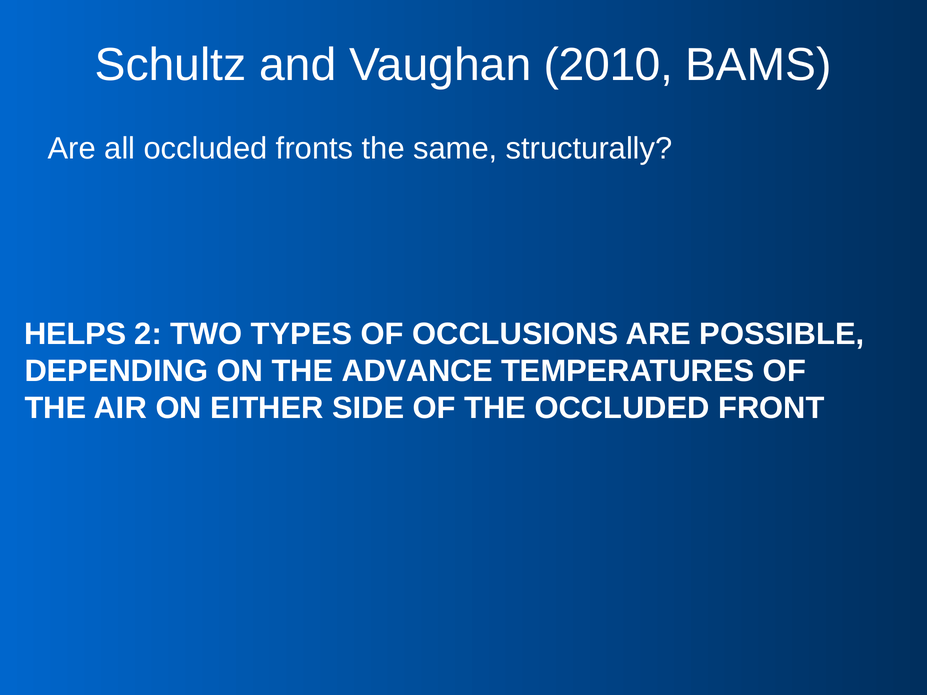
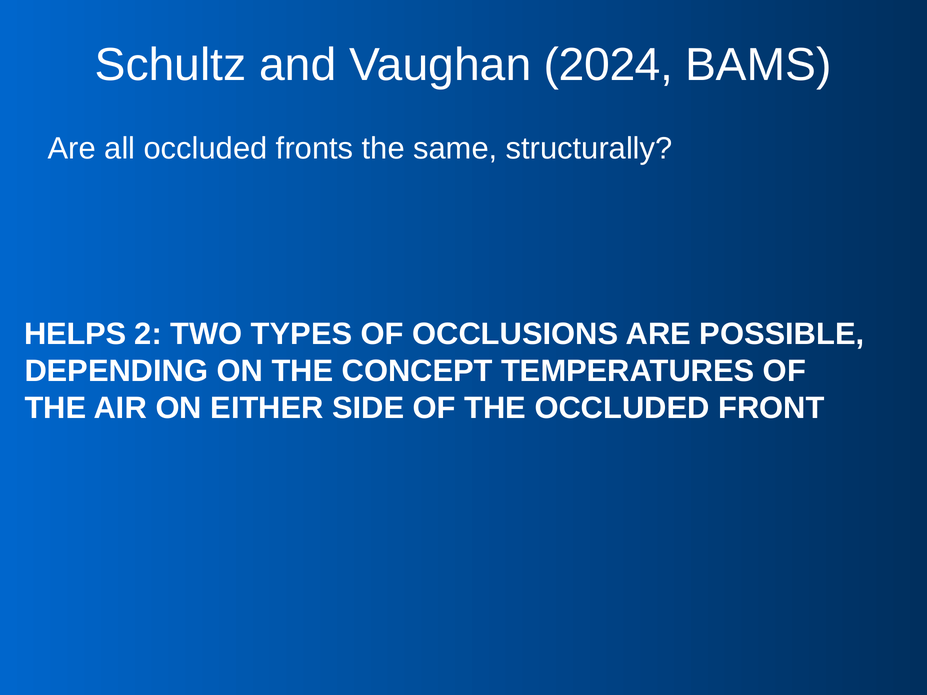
2010: 2010 -> 2024
ADVANCE: ADVANCE -> CONCEPT
